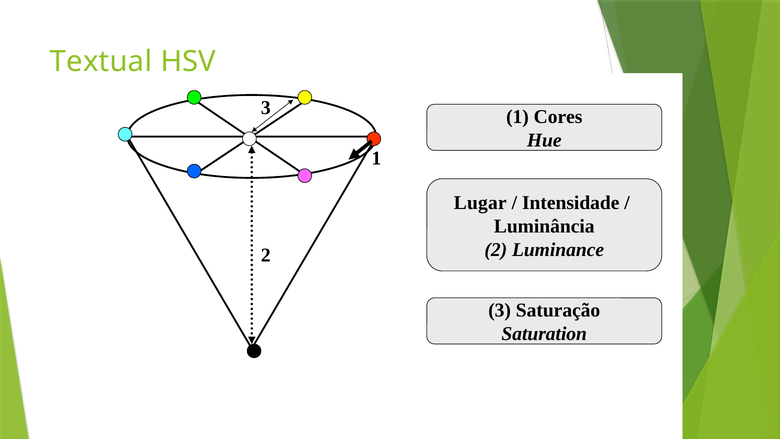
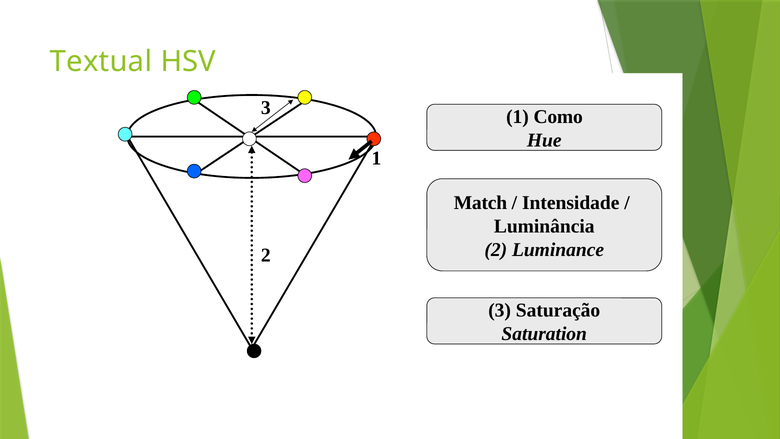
Cores: Cores -> Como
Lugar: Lugar -> Match
